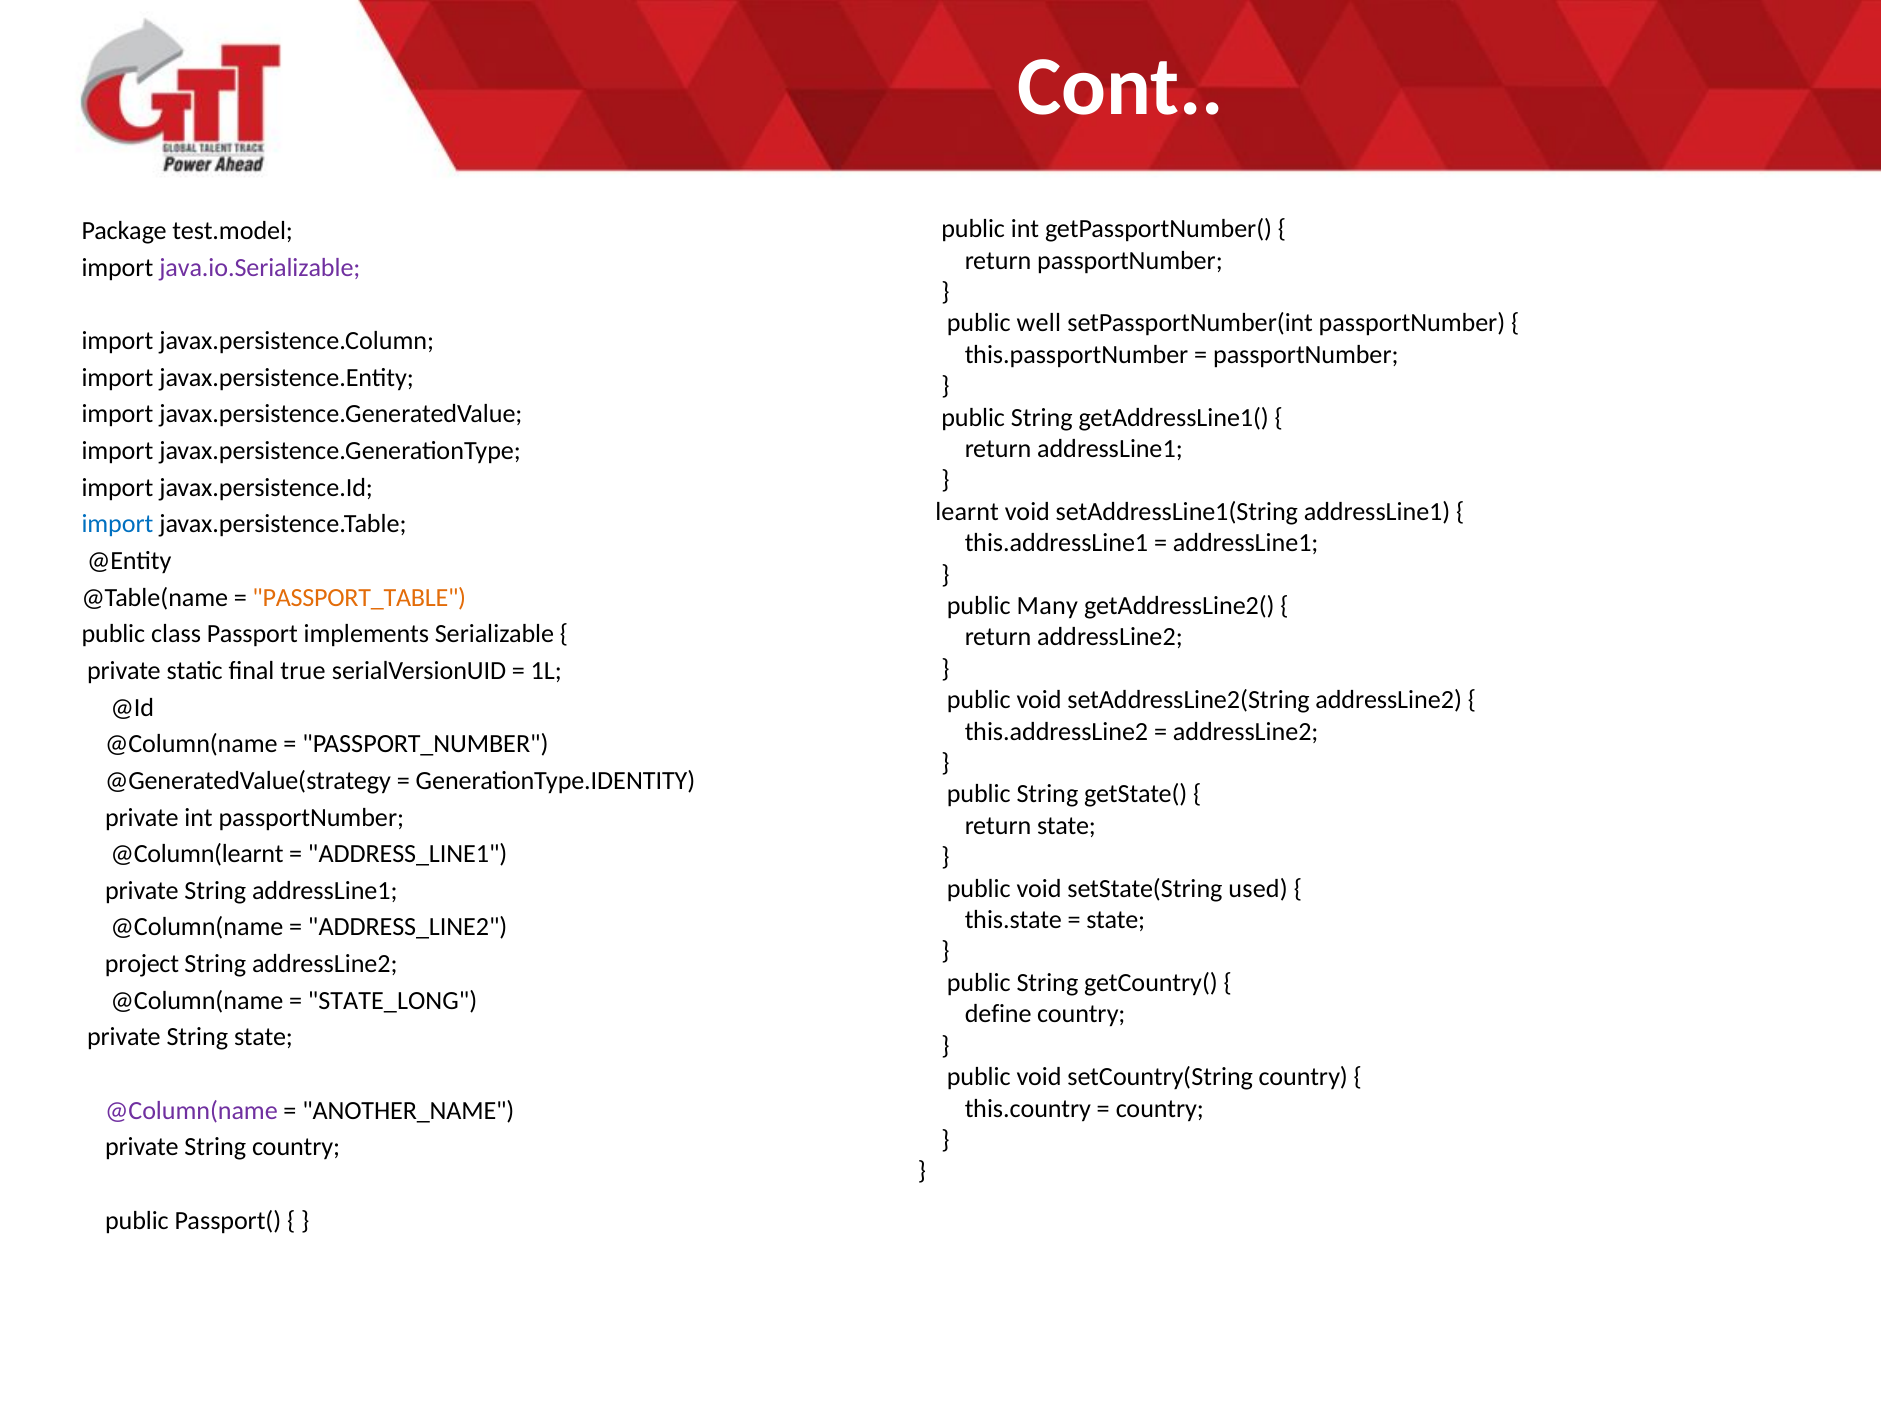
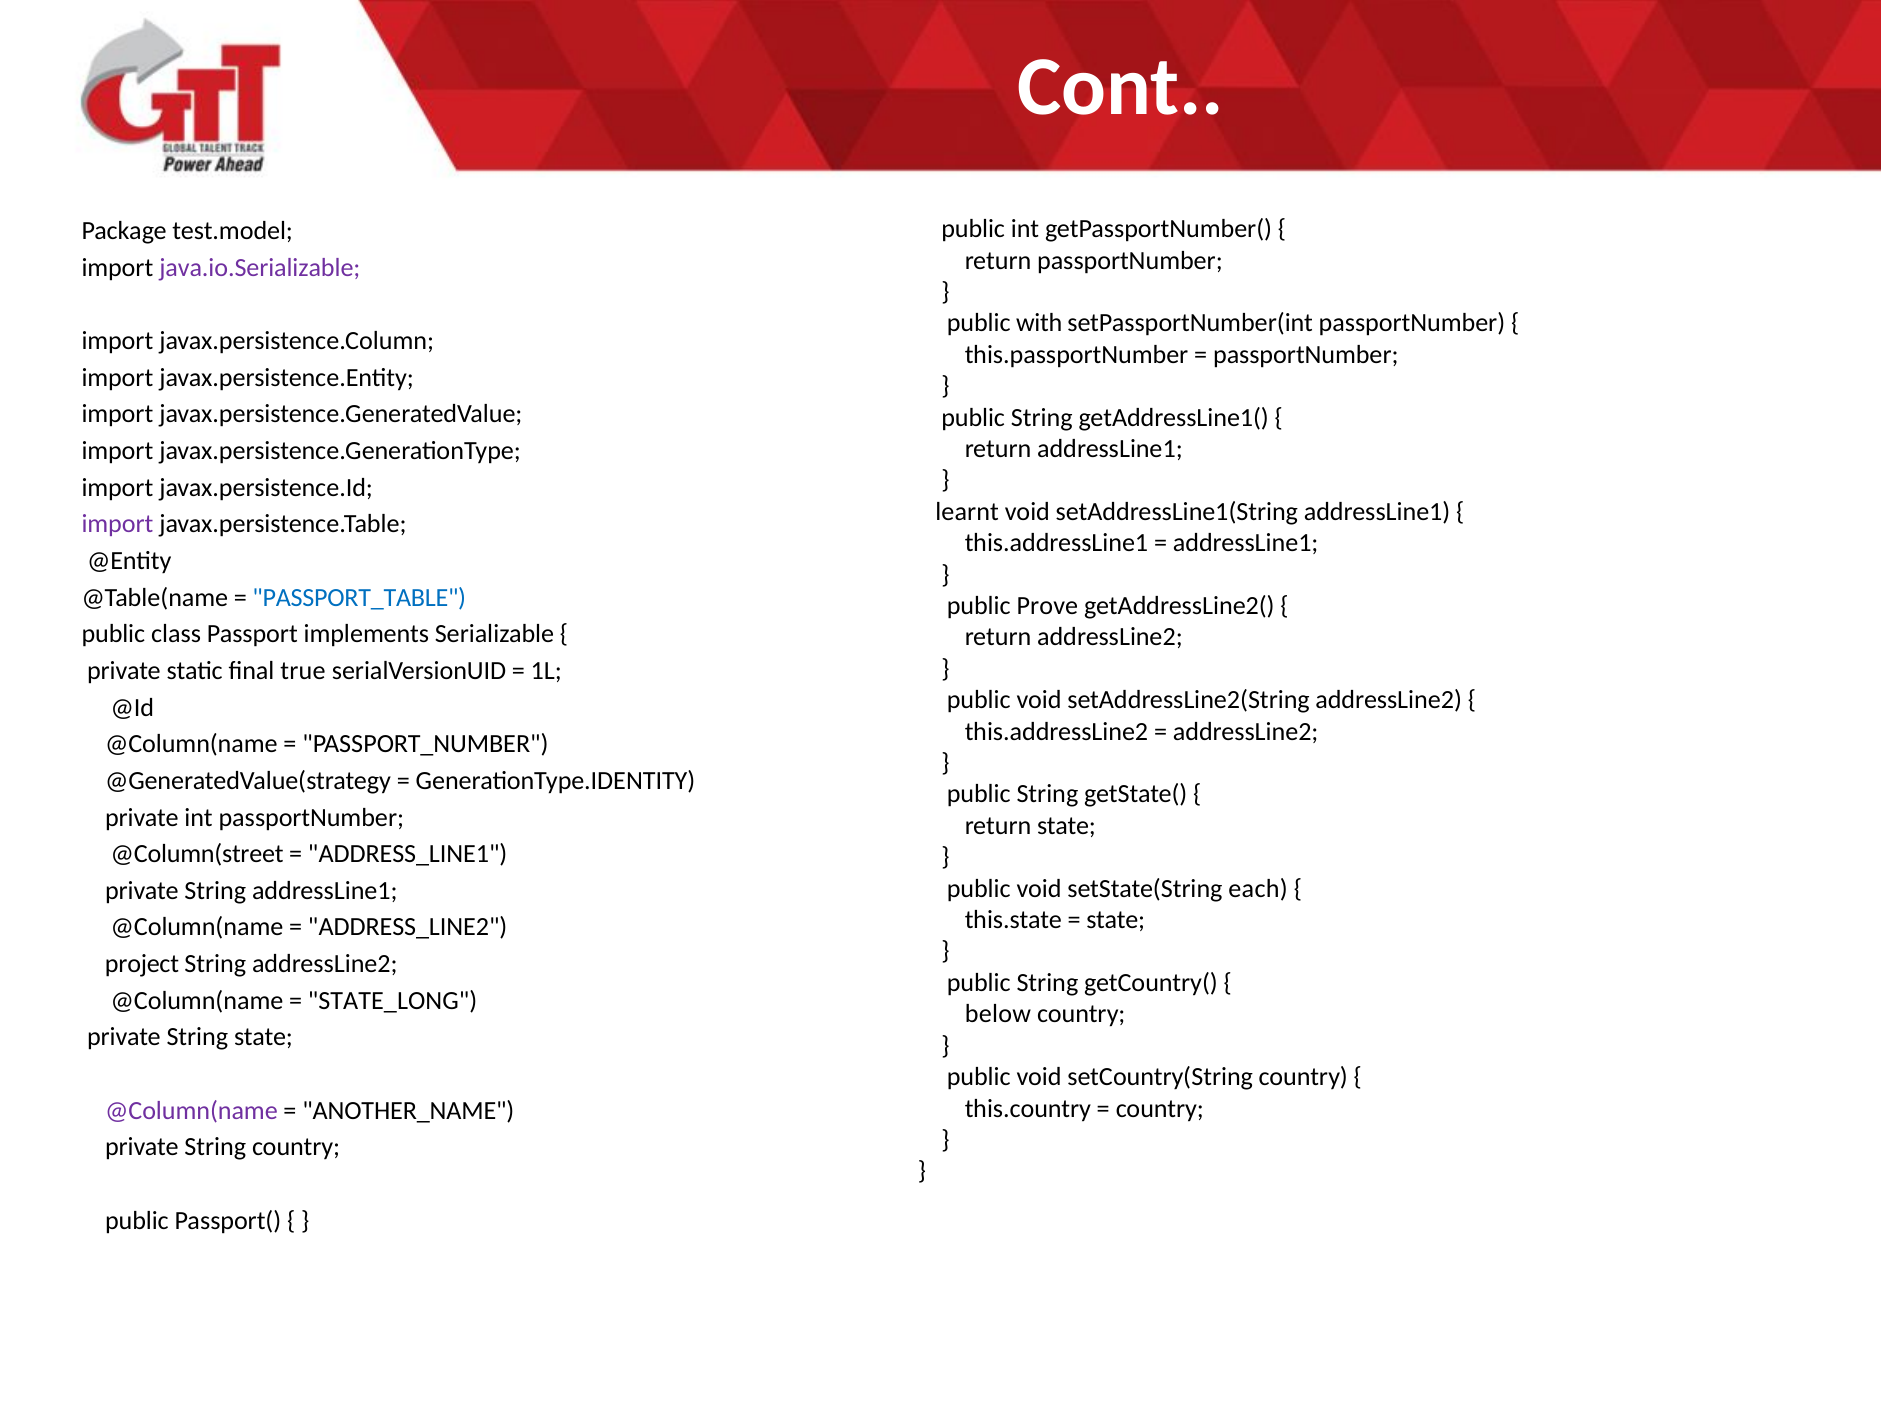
well: well -> with
import at (117, 524) colour: blue -> purple
PASSPORT_TABLE colour: orange -> blue
Many: Many -> Prove
@Column(learnt: @Column(learnt -> @Column(street
used: used -> each
define: define -> below
